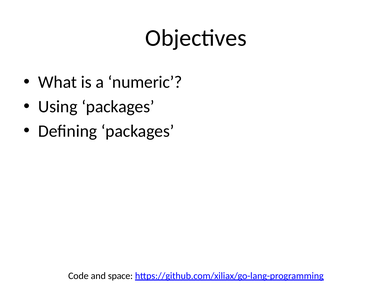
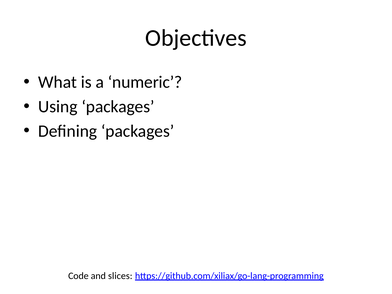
space: space -> slices
